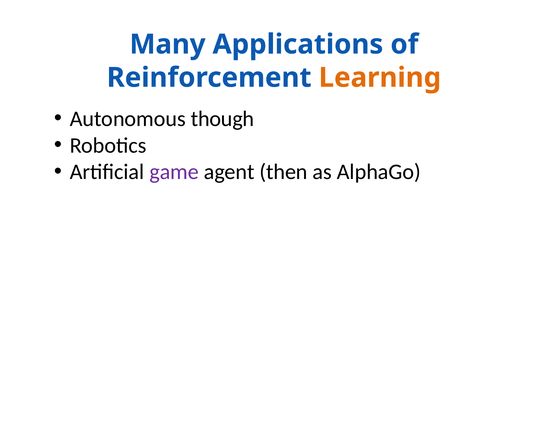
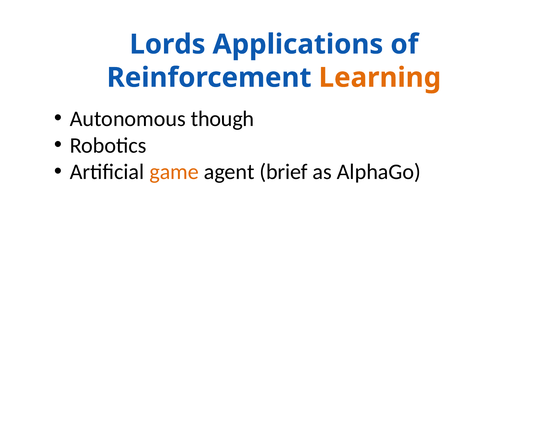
Many: Many -> Lords
game colour: purple -> orange
then: then -> brief
